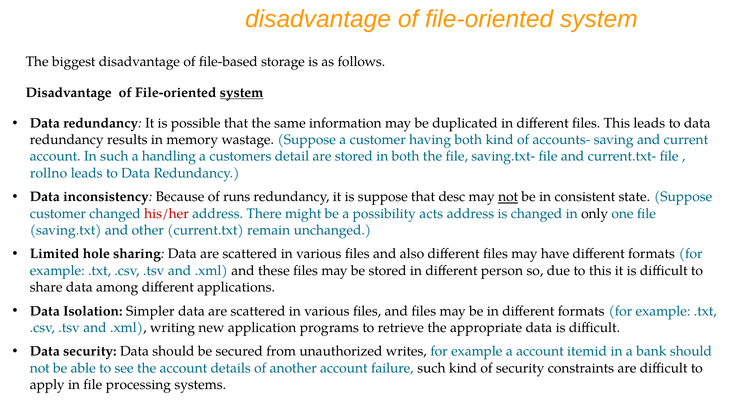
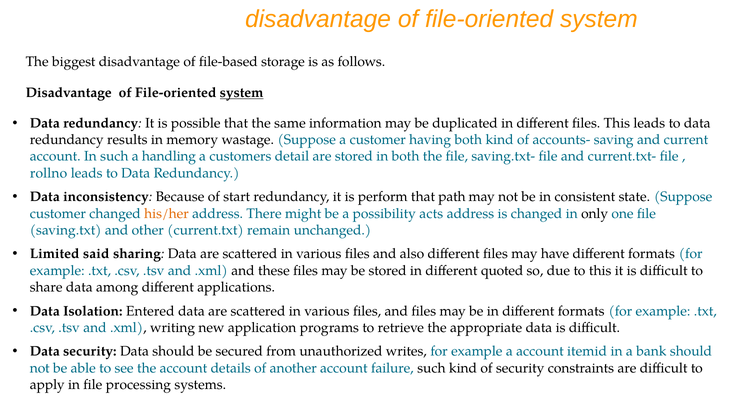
runs: runs -> start
is suppose: suppose -> perform
desc: desc -> path
not at (508, 197) underline: present -> none
his/her colour: red -> orange
hole: hole -> said
person: person -> quoted
Simpler: Simpler -> Entered
